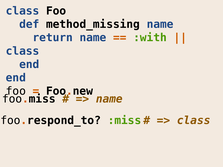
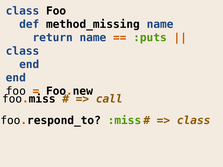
:with: :with -> :puts
name at (109, 99): name -> call
